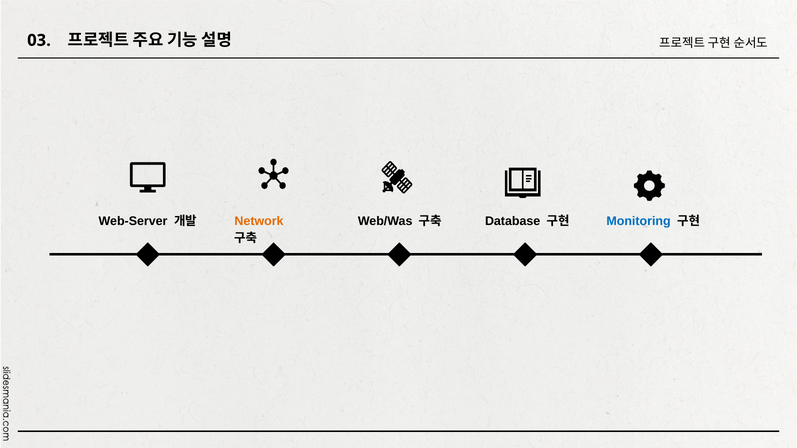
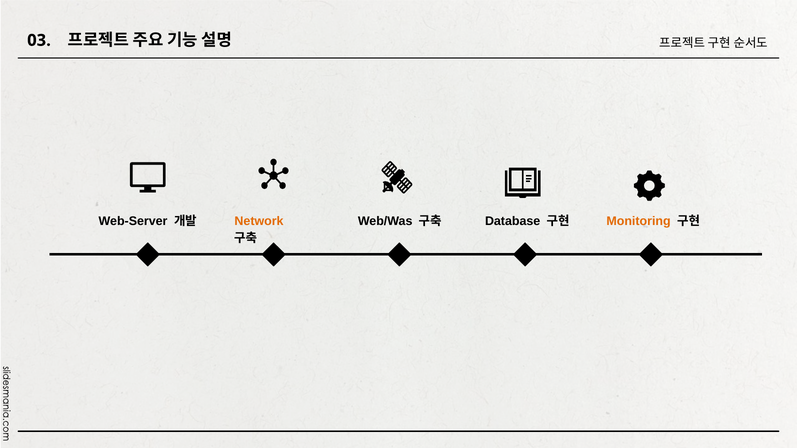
Monitoring colour: blue -> orange
